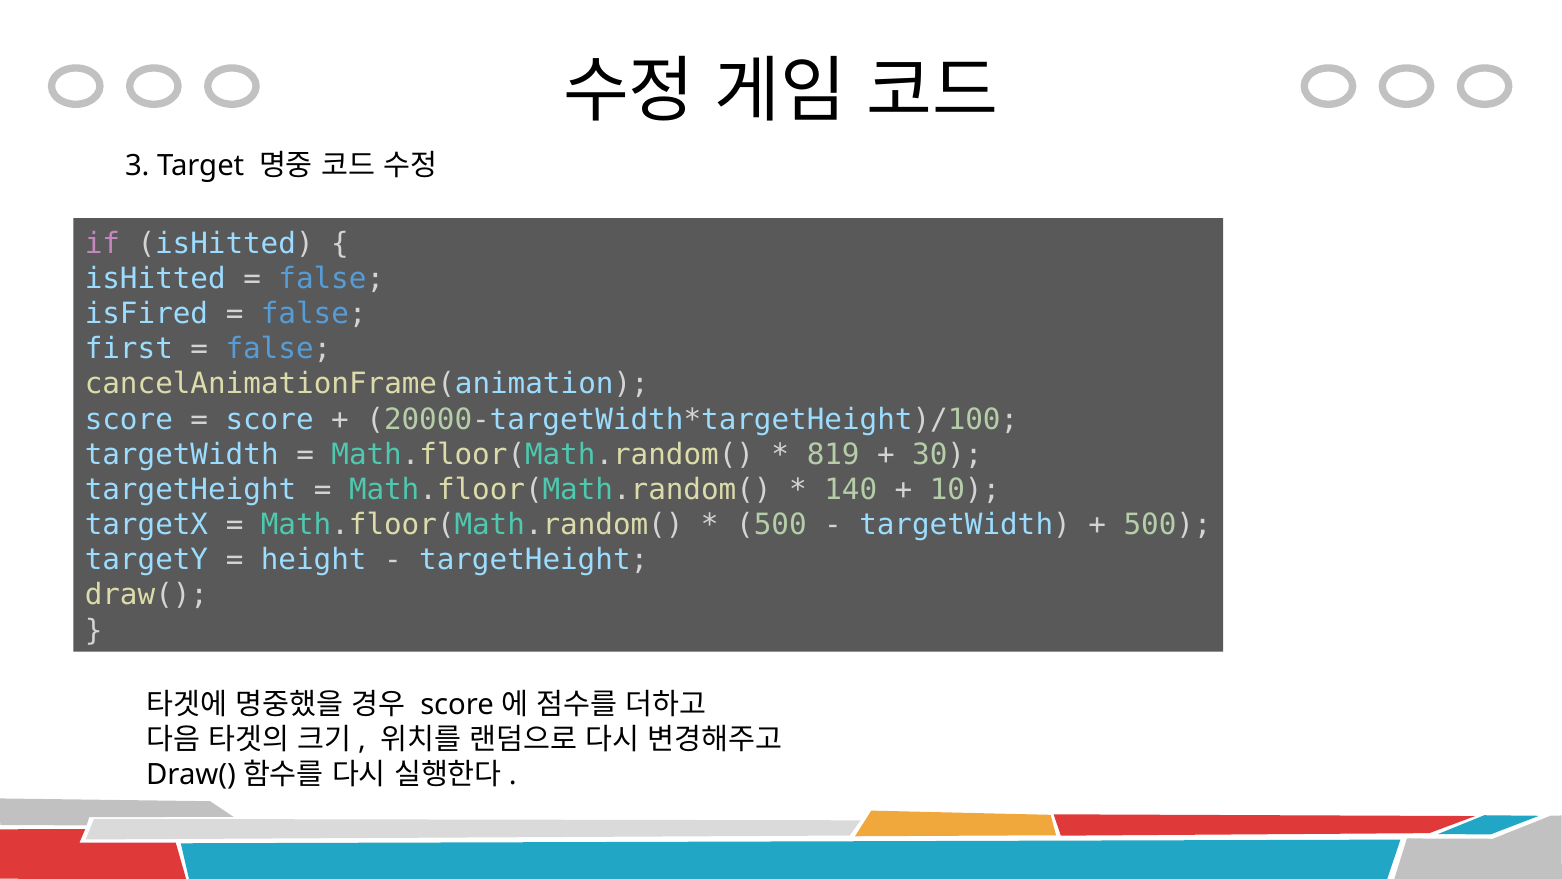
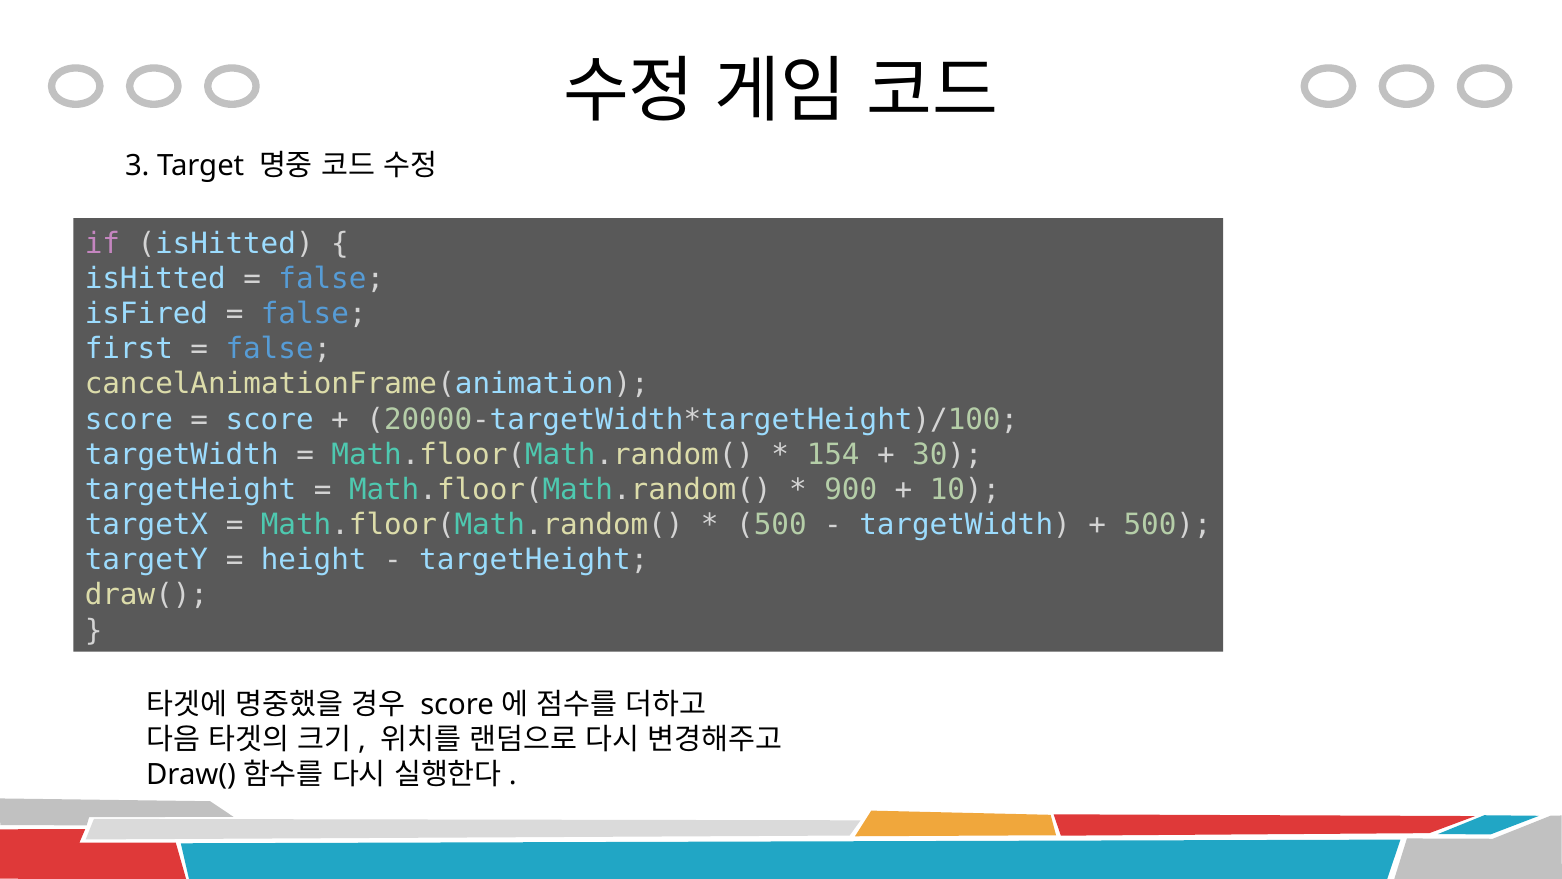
819: 819 -> 154
140: 140 -> 900
